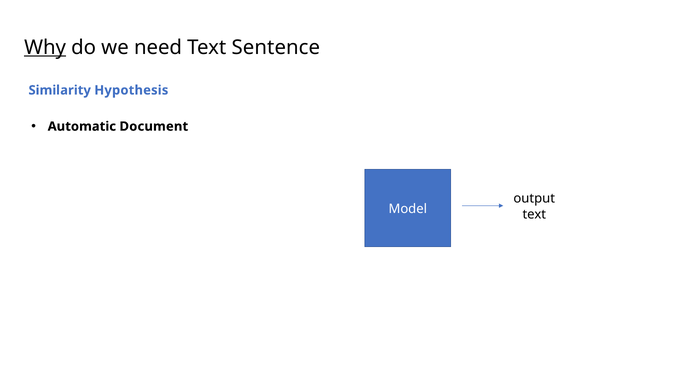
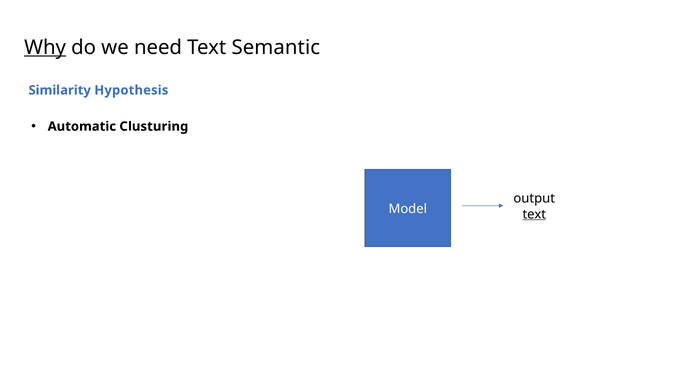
Sentence: Sentence -> Semantic
Document: Document -> Clusturing
text at (534, 215) underline: none -> present
